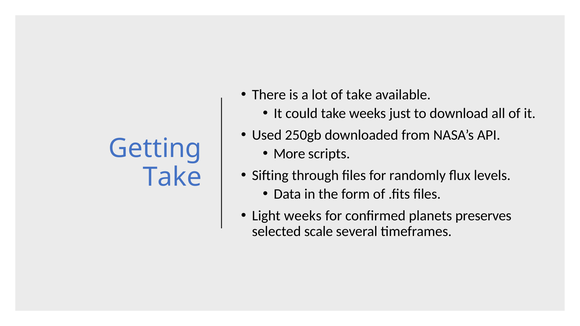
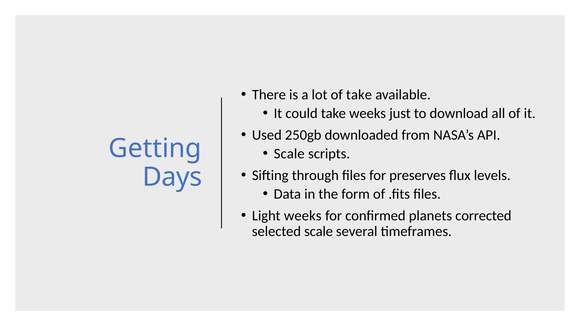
More at (289, 154): More -> Scale
randomly: randomly -> preserves
Take at (172, 177): Take -> Days
preserves: preserves -> corrected
